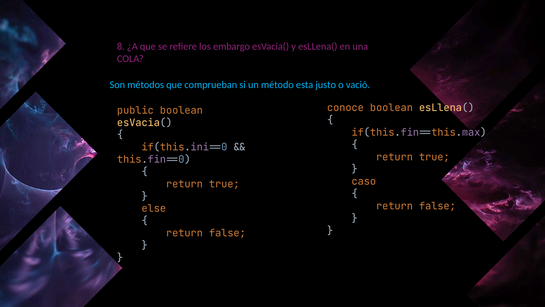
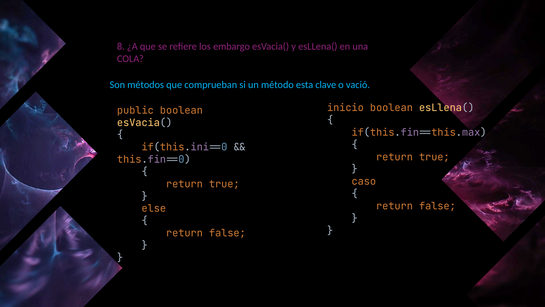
justo: justo -> clave
conoce: conoce -> inicio
